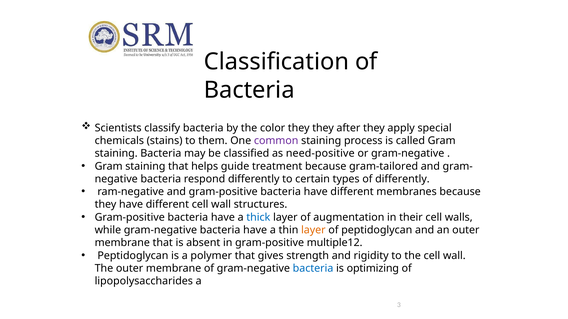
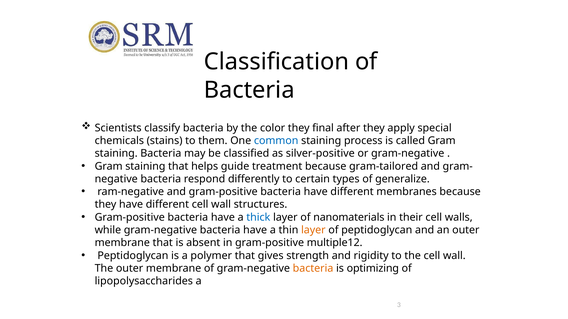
they they: they -> final
common colour: purple -> blue
need-positive: need-positive -> silver-positive
of differently: differently -> generalize
augmentation: augmentation -> nanomaterials
bacteria at (313, 269) colour: blue -> orange
